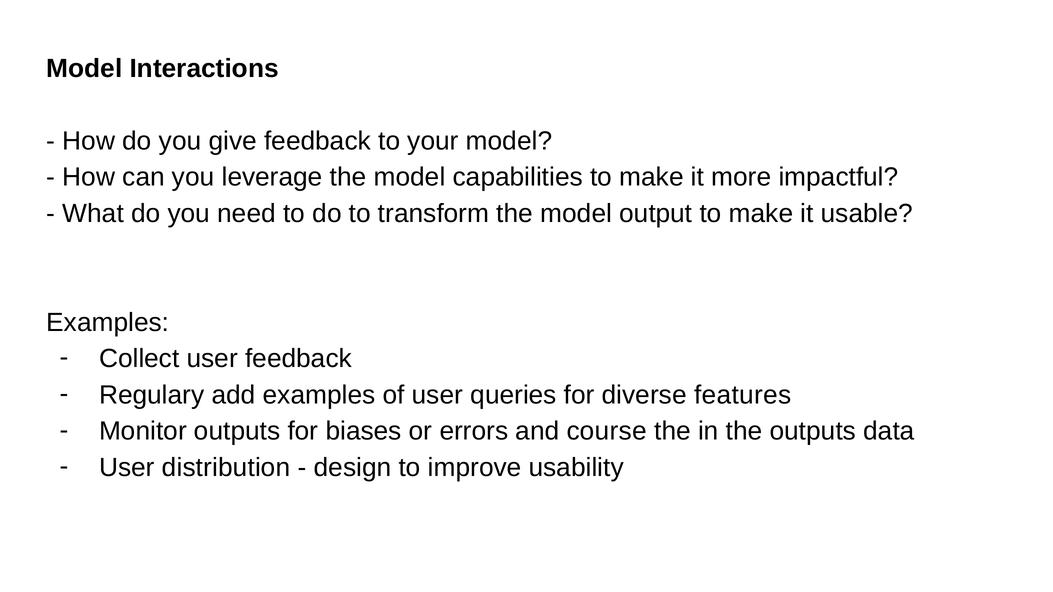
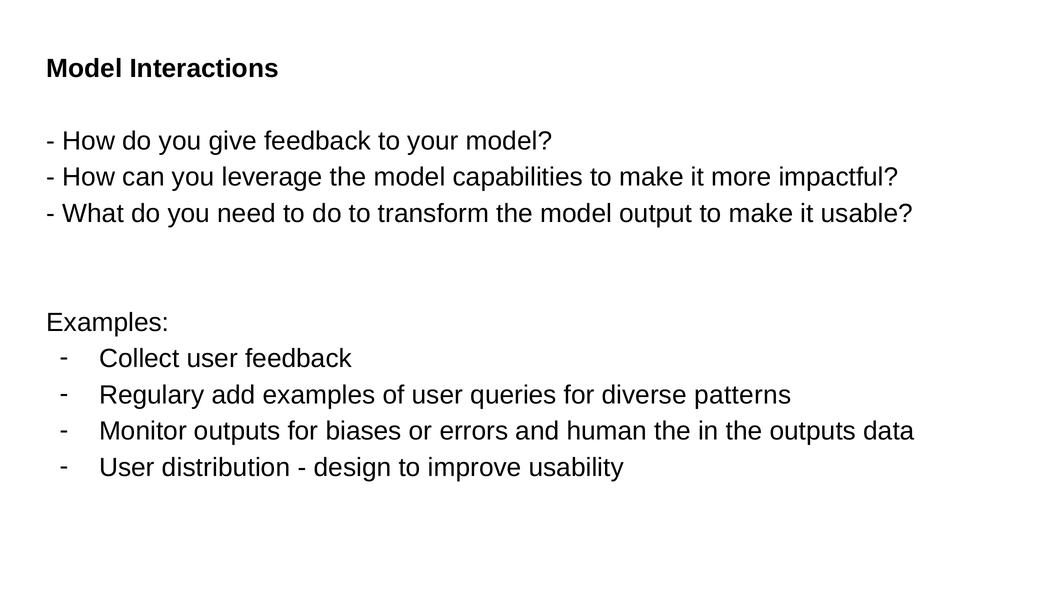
features: features -> patterns
course: course -> human
